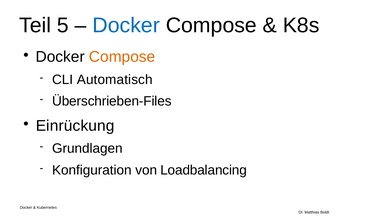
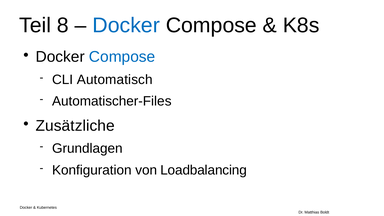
5: 5 -> 8
Compose at (122, 57) colour: orange -> blue
Überschrieben-Files: Überschrieben-Files -> Automatischer-Files
Einrückung: Einrückung -> Zusätzliche
